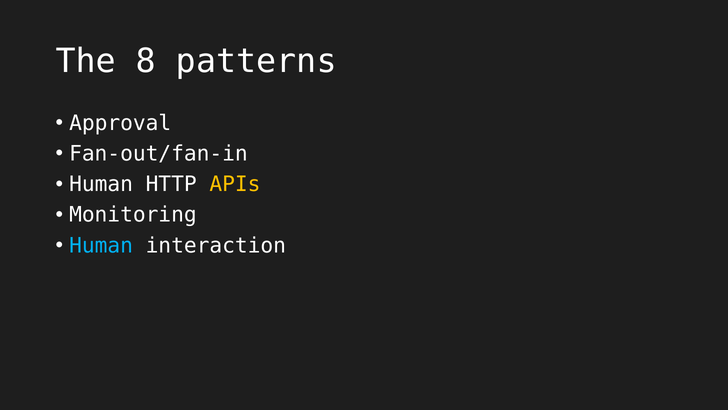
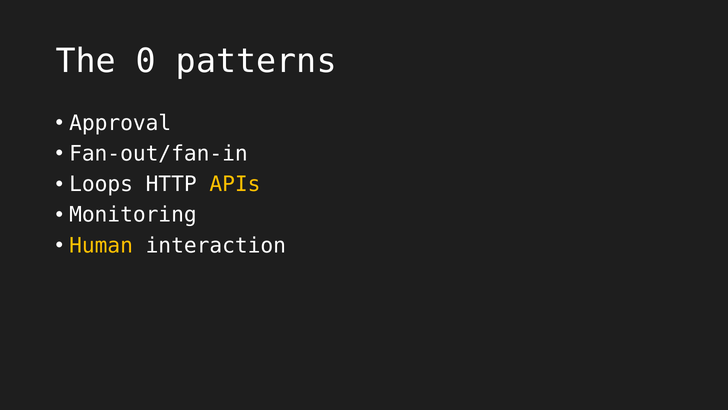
8: 8 -> 0
Human at (101, 184): Human -> Loops
Human at (101, 245) colour: light blue -> yellow
